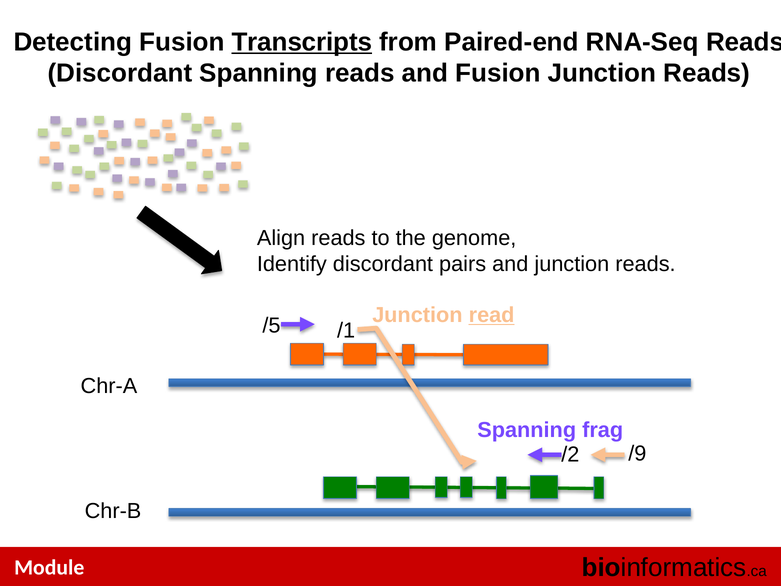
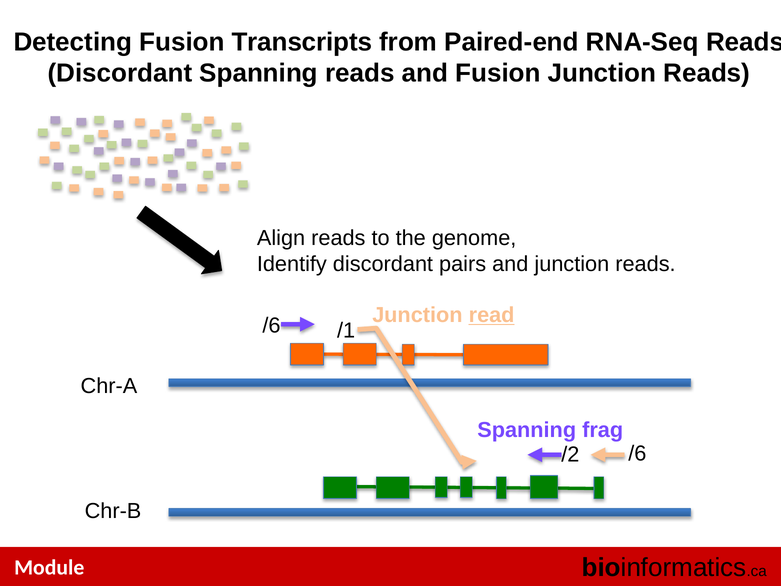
Transcripts underline: present -> none
/5 at (272, 326): /5 -> /6
/9 at (637, 453): /9 -> /6
